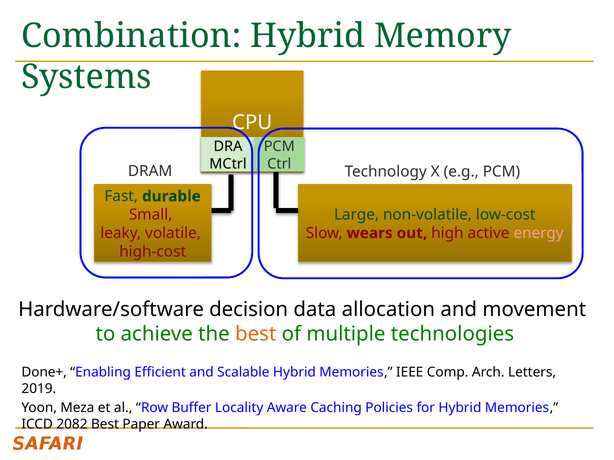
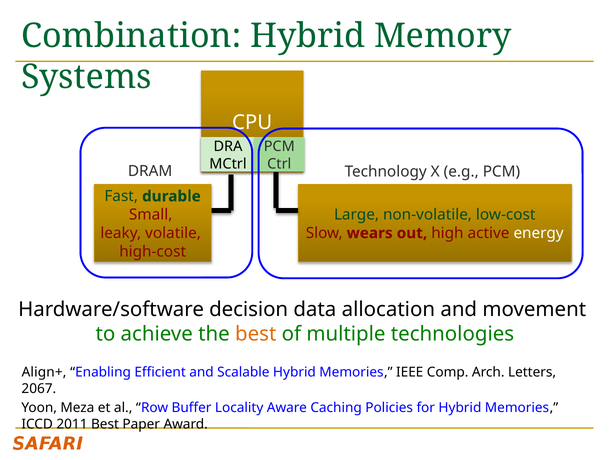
energy colour: pink -> white
Done+: Done+ -> Align+
2019: 2019 -> 2067
2082: 2082 -> 2011
